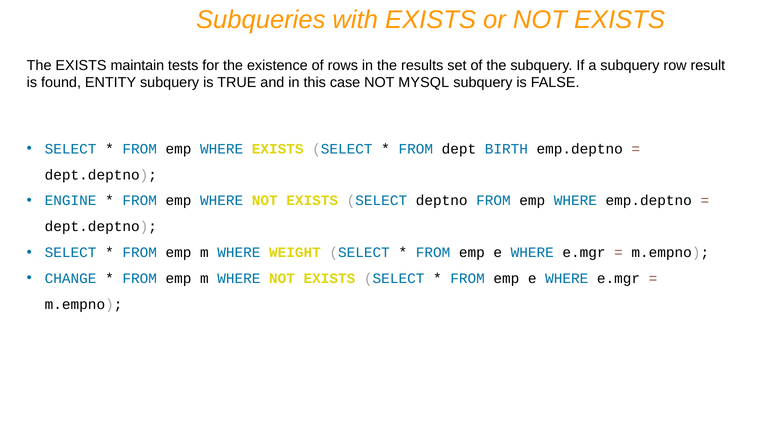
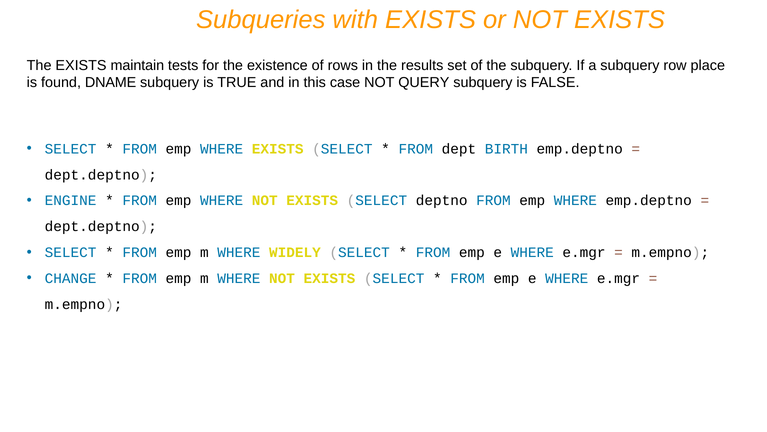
result: result -> place
ENTITY: ENTITY -> DNAME
MYSQL: MYSQL -> QUERY
WEIGHT: WEIGHT -> WIDELY
